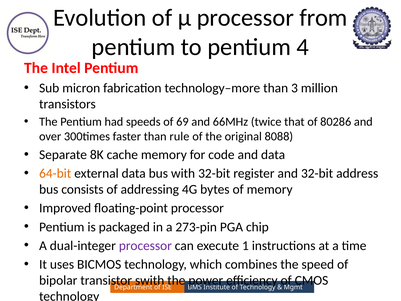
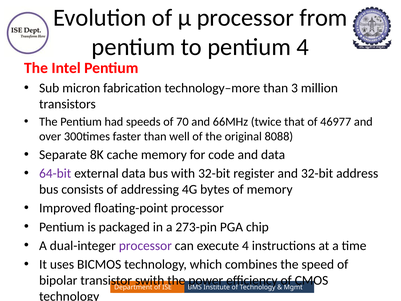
69: 69 -> 70
80286: 80286 -> 46977
rule: rule -> well
64-bit colour: orange -> purple
execute 1: 1 -> 4
